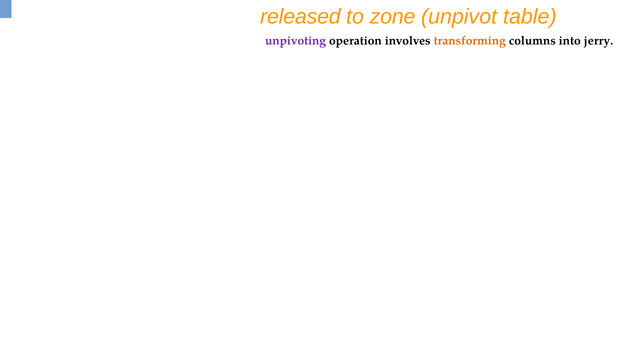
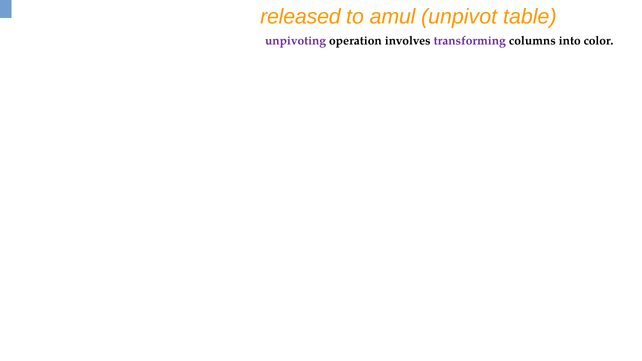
zone: zone -> amul
transforming colour: orange -> purple
jerry: jerry -> color
